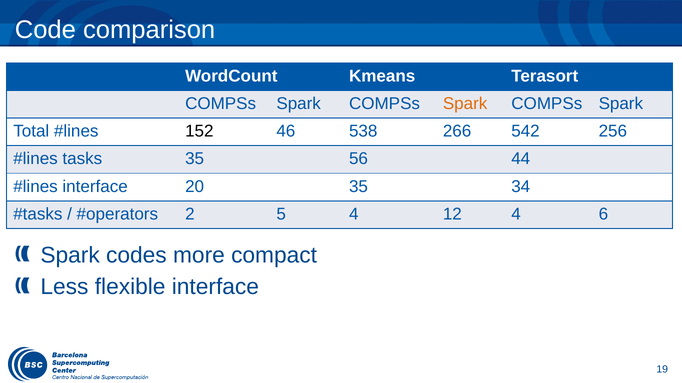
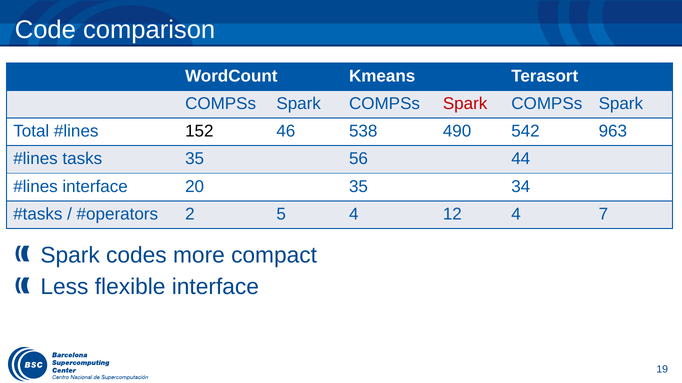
Spark at (465, 104) colour: orange -> red
266: 266 -> 490
256: 256 -> 963
6: 6 -> 7
